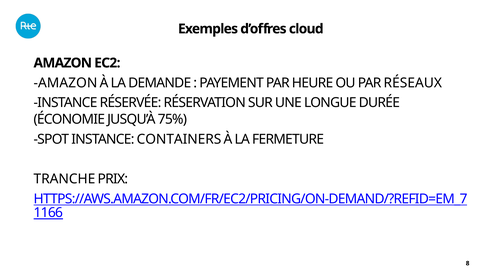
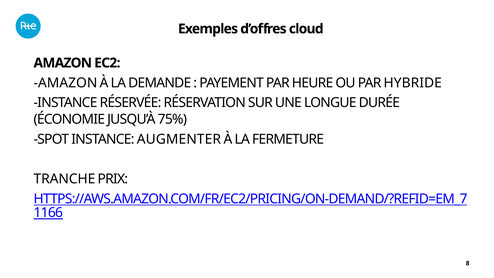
RÉSEAUX: RÉSEAUX -> HYBRIDE
CONTAINERS: CONTAINERS -> AUGMENTER
